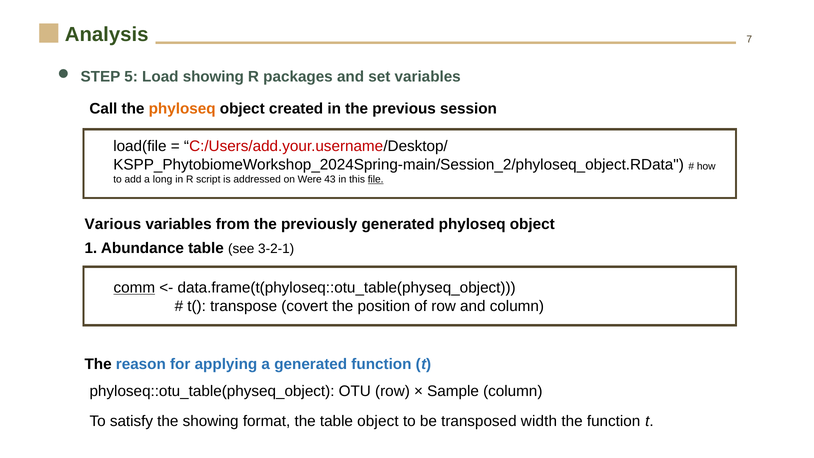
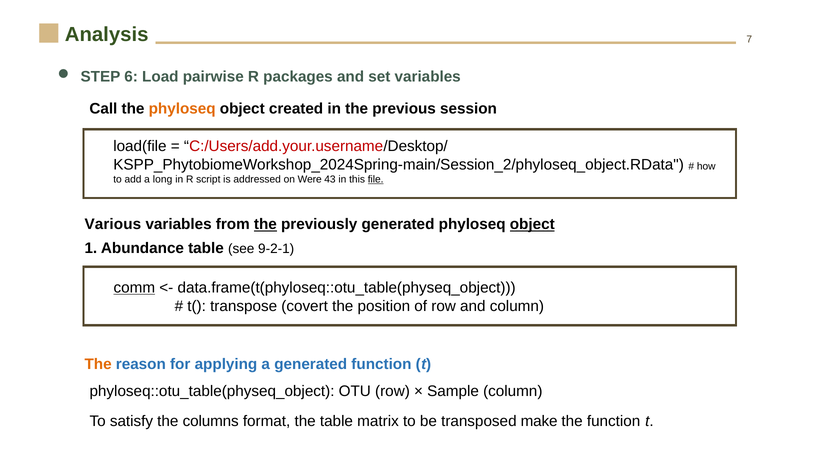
5: 5 -> 6
Load showing: showing -> pairwise
the at (265, 224) underline: none -> present
object at (532, 224) underline: none -> present
3-2-1: 3-2-1 -> 9-2-1
The at (98, 364) colour: black -> orange
the showing: showing -> columns
table object: object -> matrix
width: width -> make
